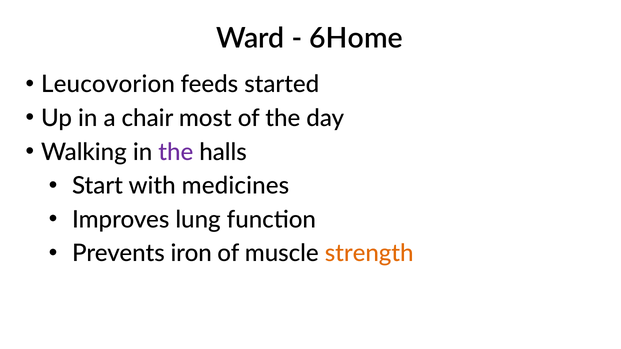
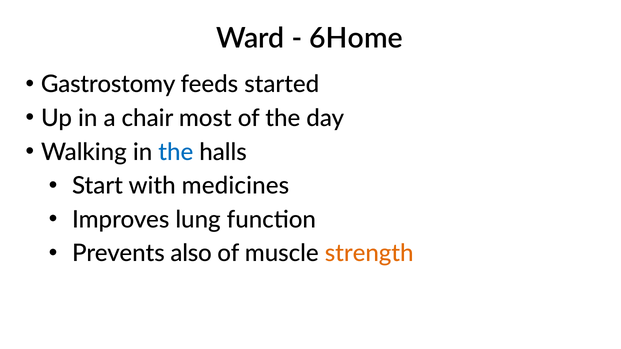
Leucovorion: Leucovorion -> Gastrostomy
the at (176, 152) colour: purple -> blue
iron: iron -> also
